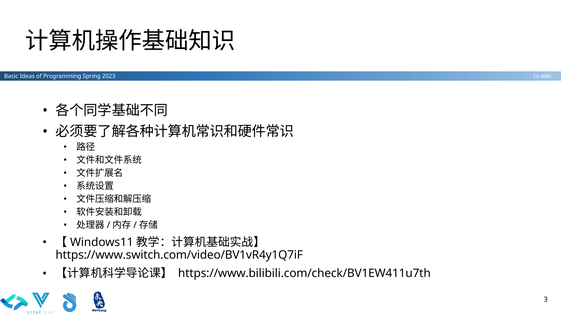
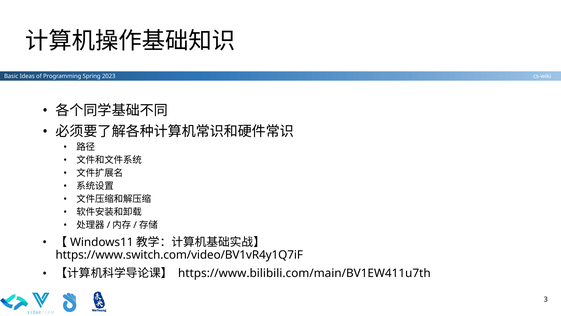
https://www.bilibili.com/check/BV1EW411u7th: https://www.bilibili.com/check/BV1EW411u7th -> https://www.bilibili.com/main/BV1EW411u7th
